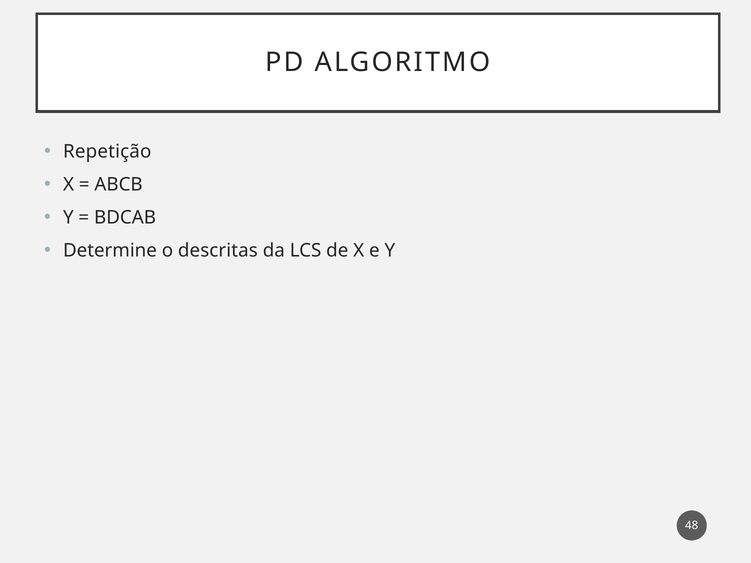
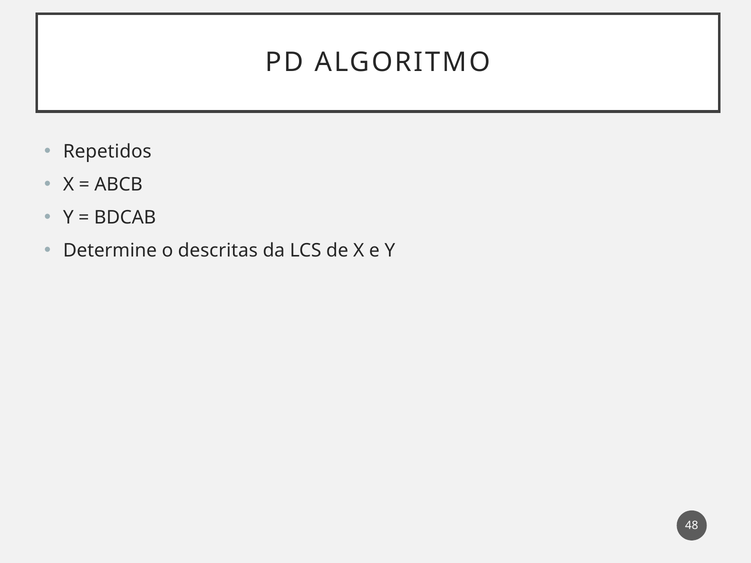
Repetição: Repetição -> Repetidos
